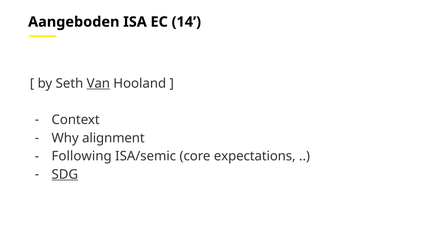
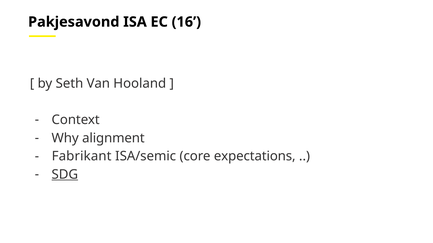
Aangeboden: Aangeboden -> Pakjesavond
14: 14 -> 16
Van underline: present -> none
Following: Following -> Fabrikant
